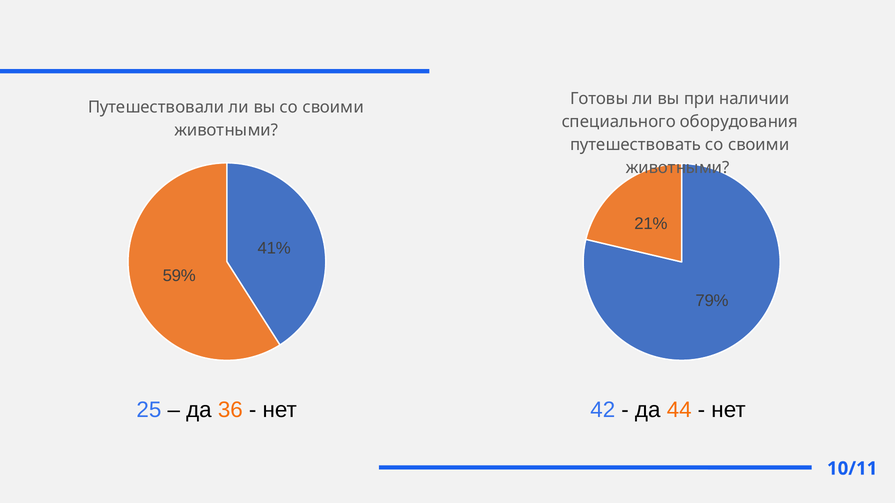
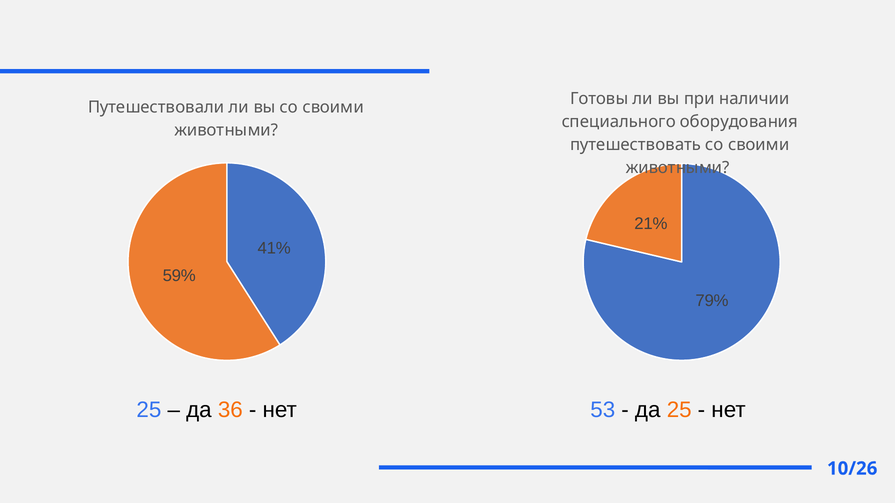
42: 42 -> 53
да 44: 44 -> 25
10/11: 10/11 -> 10/26
